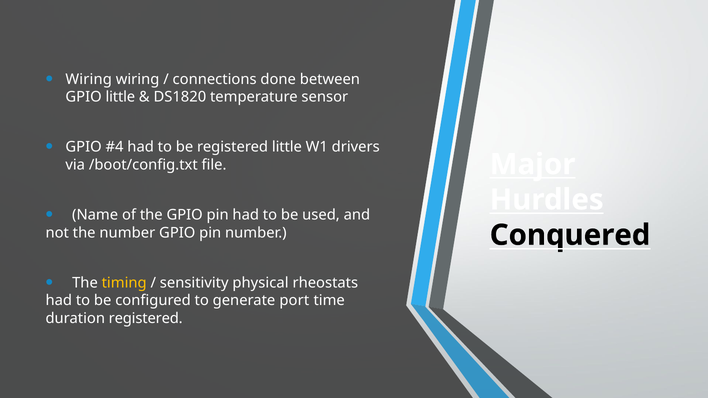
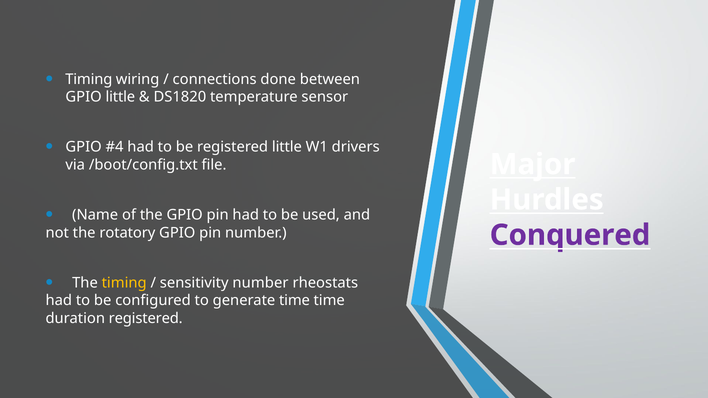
Wiring at (89, 79): Wiring -> Timing
the number: number -> rotatory
Conquered colour: black -> purple
sensitivity physical: physical -> number
generate port: port -> time
